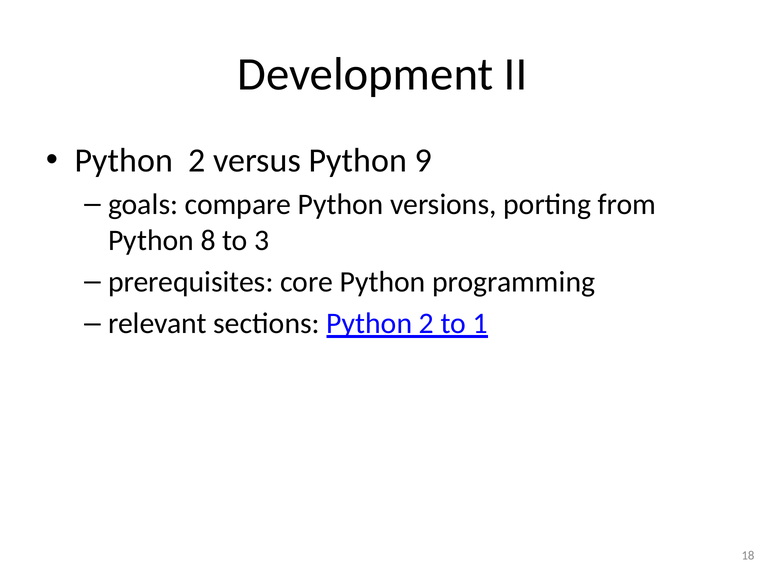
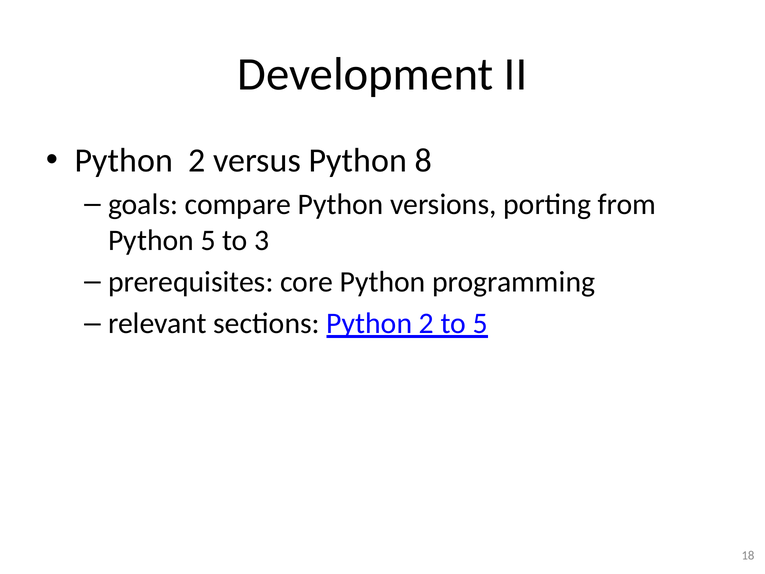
9: 9 -> 8
Python 8: 8 -> 5
to 1: 1 -> 5
